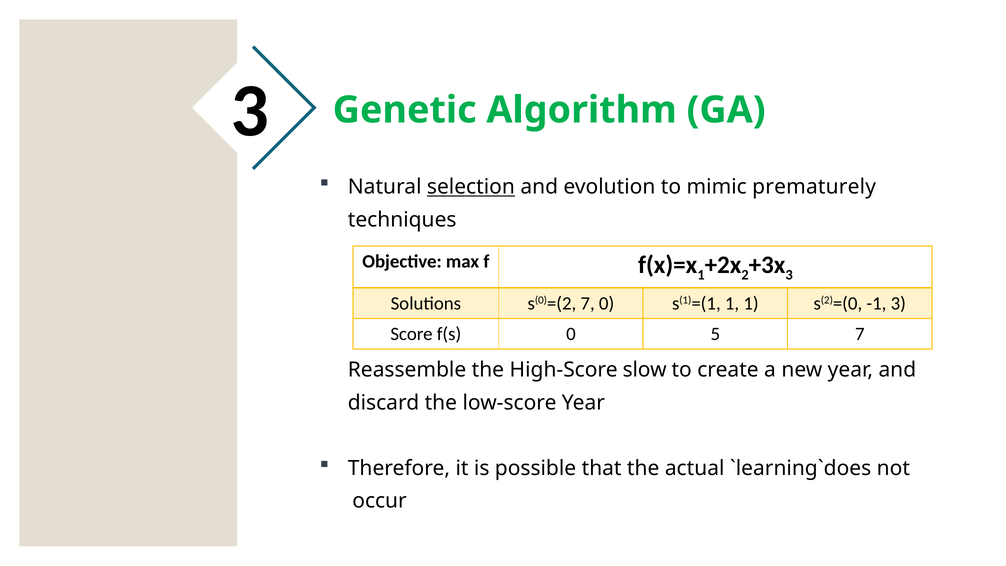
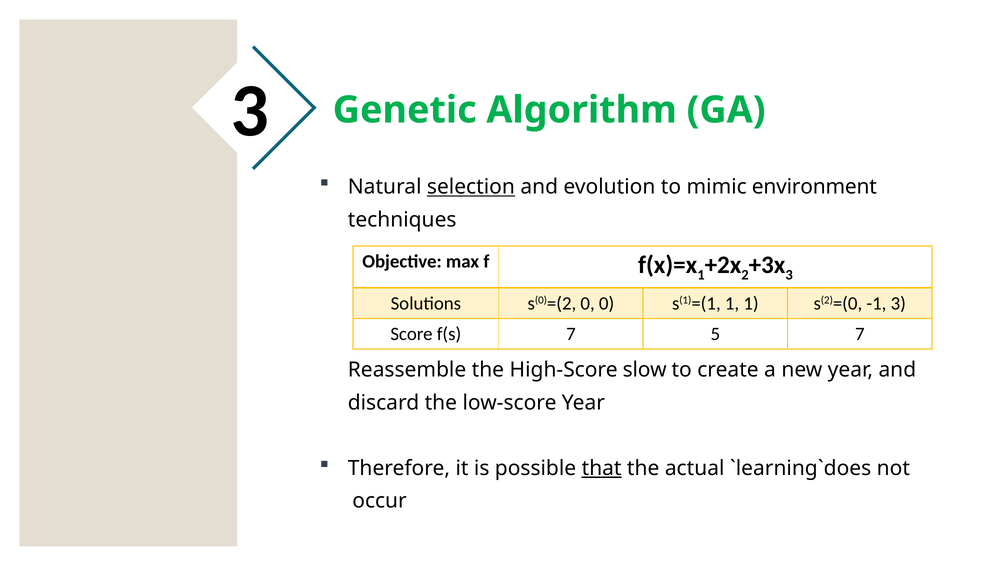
prematurely: prematurely -> environment
s(0)=(2 7: 7 -> 0
f(s 0: 0 -> 7
that underline: none -> present
